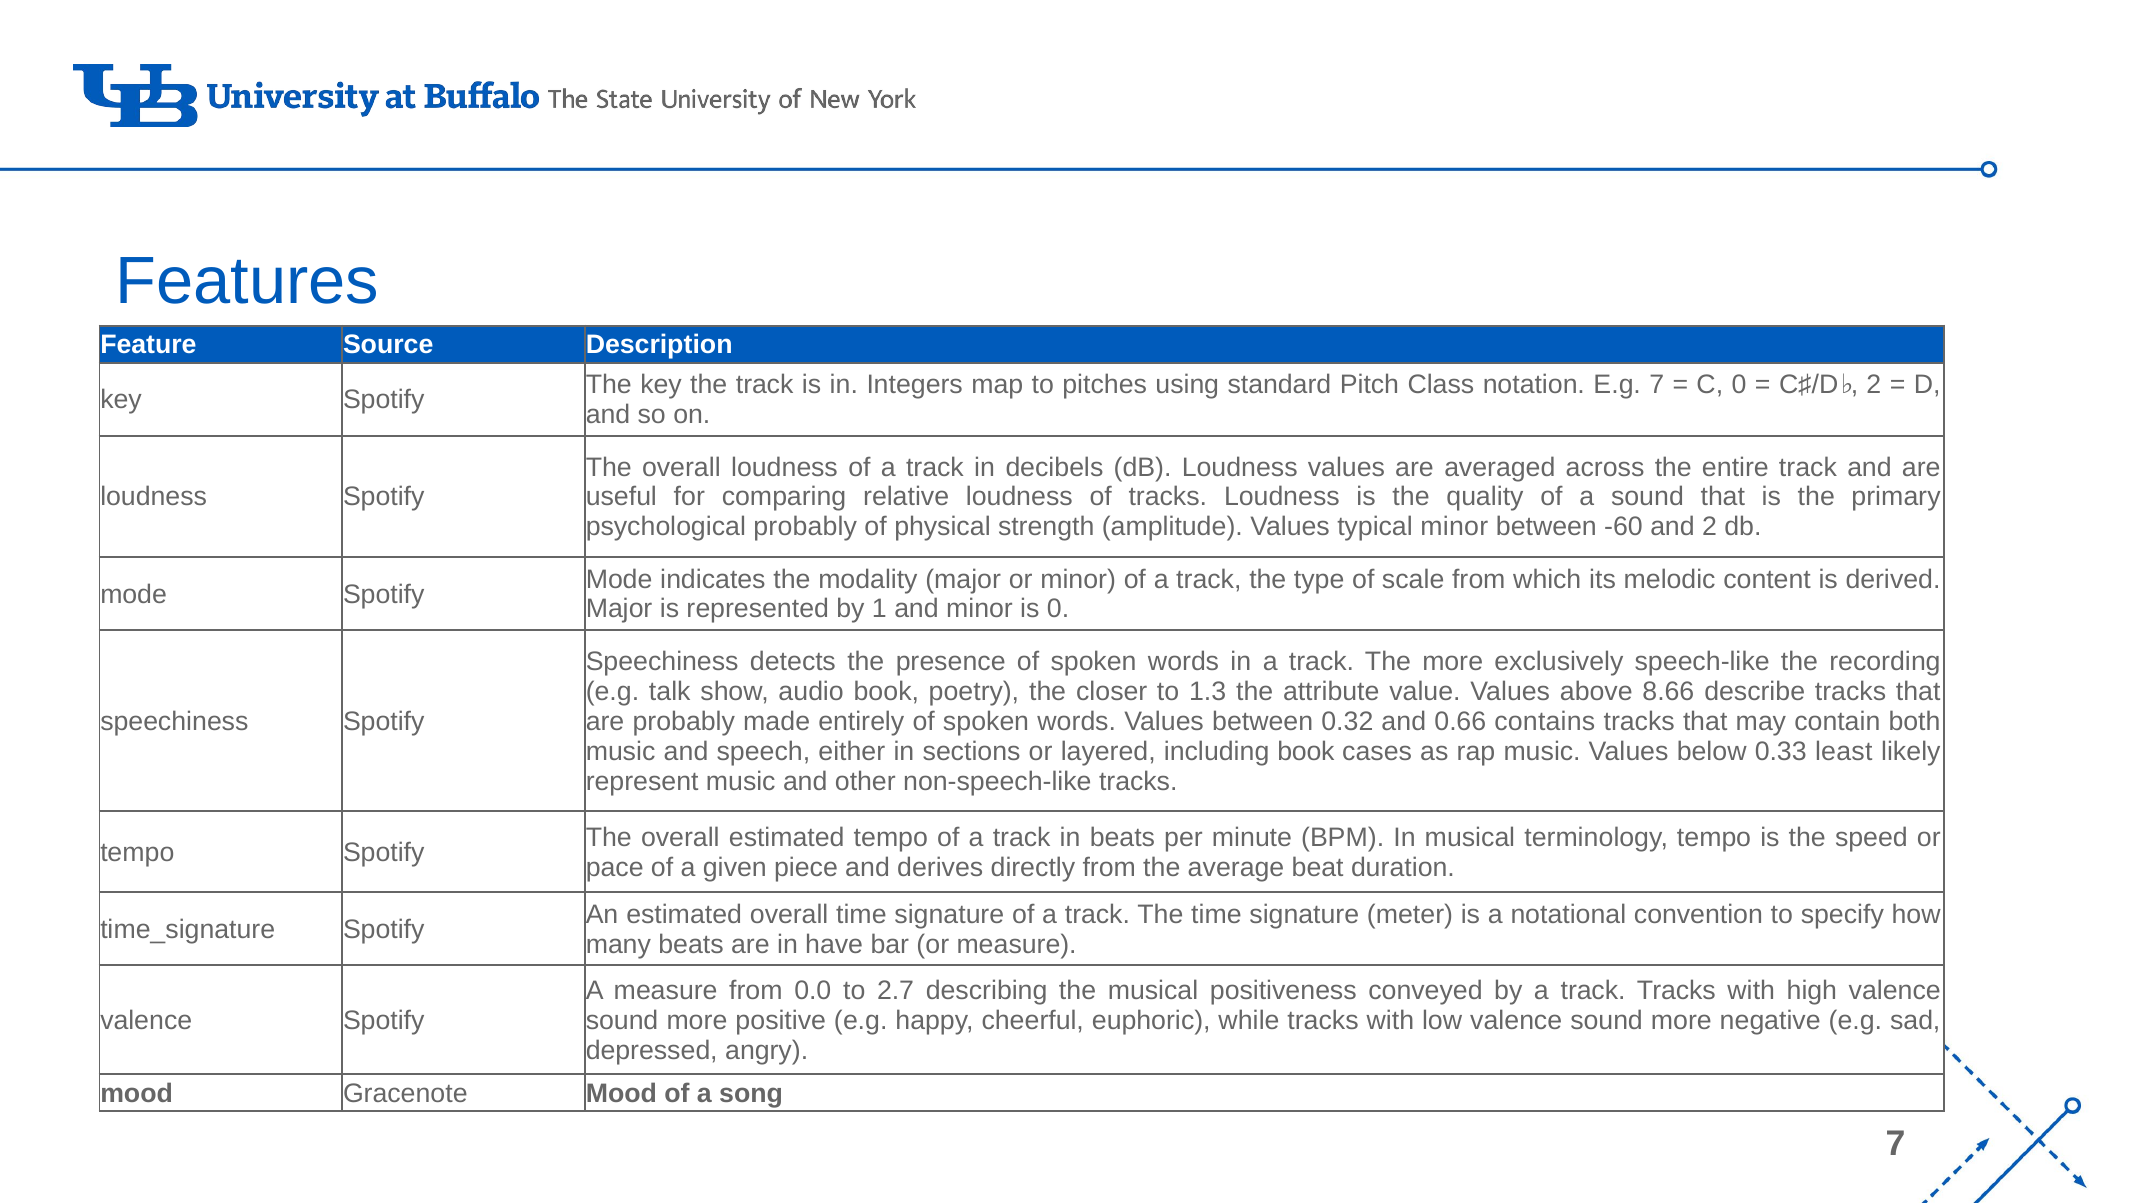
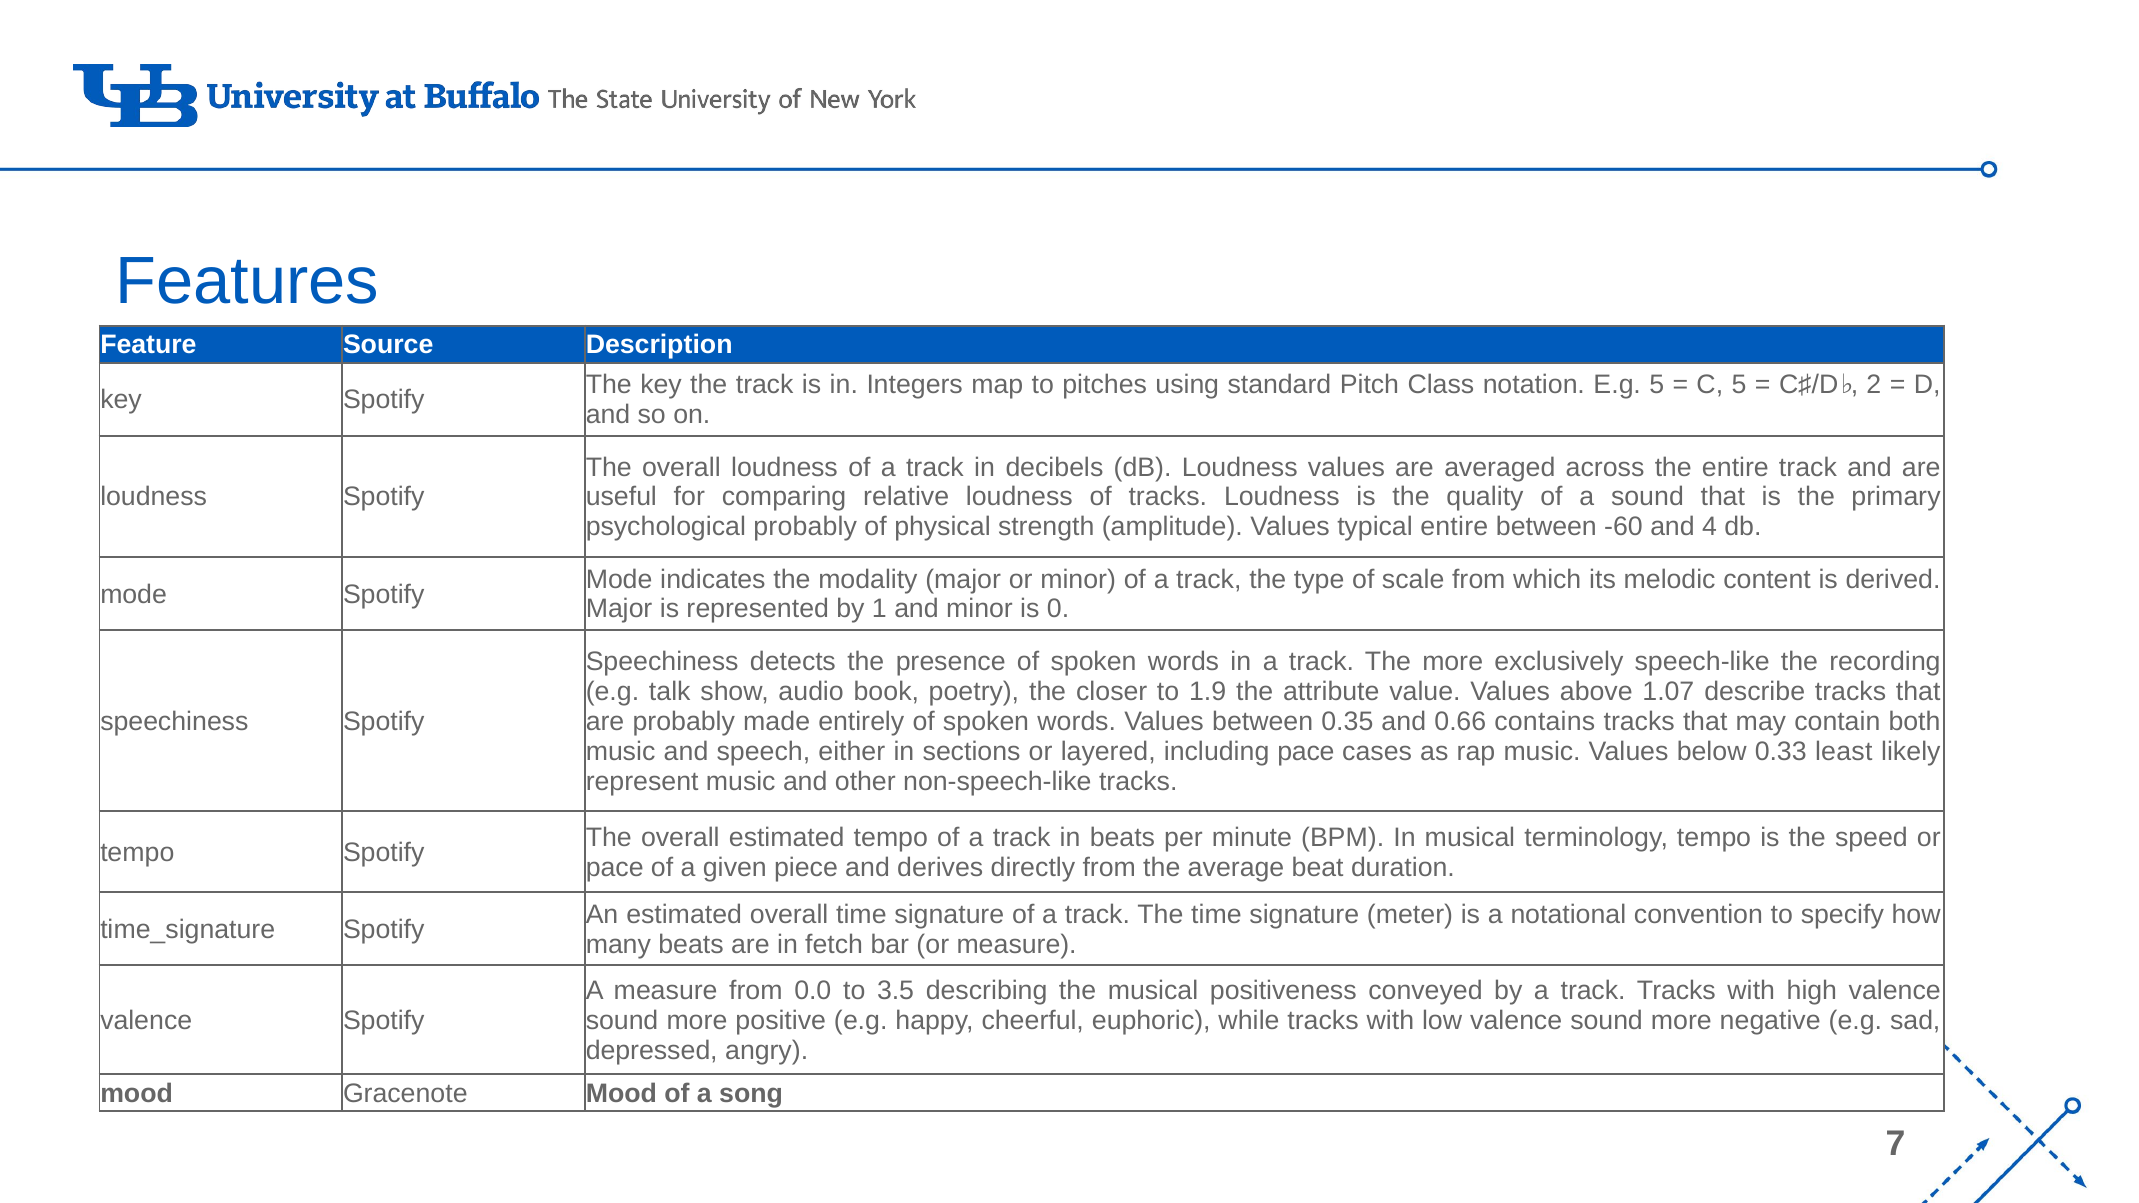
E.g 7: 7 -> 5
C 0: 0 -> 5
typical minor: minor -> entire
and 2: 2 -> 4
1.3: 1.3 -> 1.9
8.66: 8.66 -> 1.07
0.32: 0.32 -> 0.35
including book: book -> pace
have: have -> fetch
2.7: 2.7 -> 3.5
